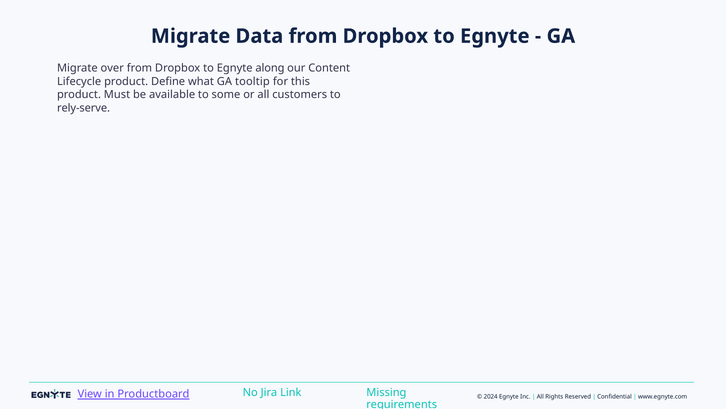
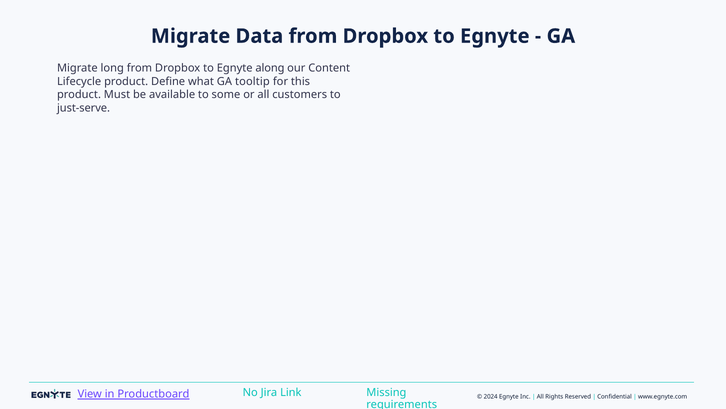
over: over -> long
rely-serve: rely-serve -> just-serve
